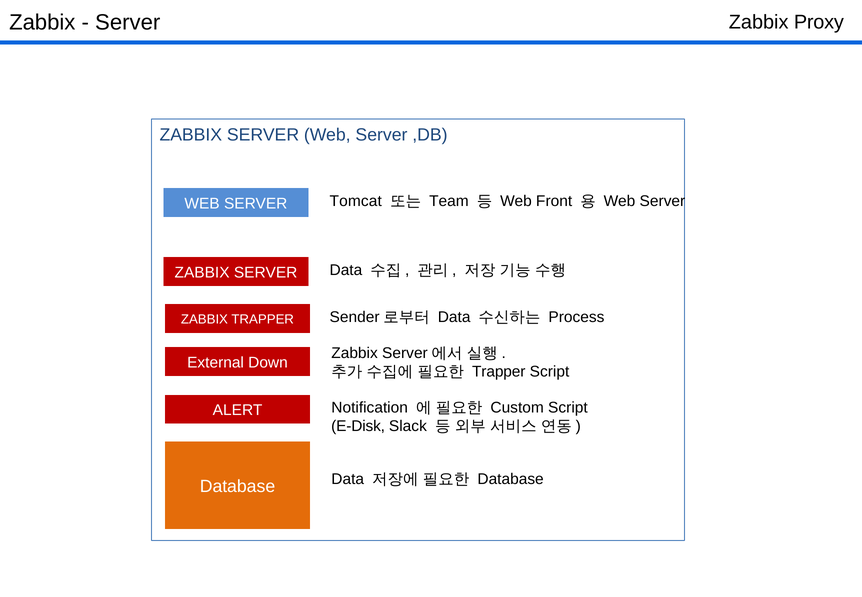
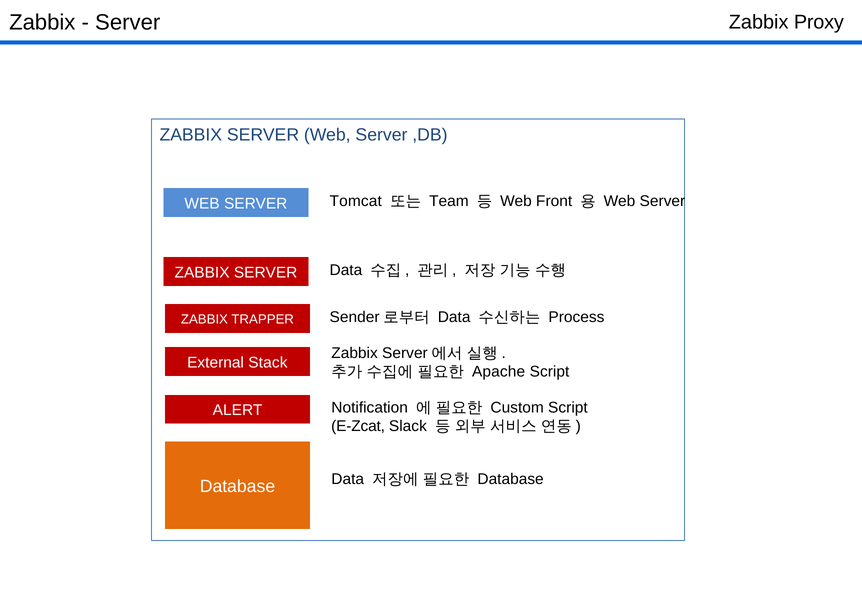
Down: Down -> Stack
Trapper at (499, 372): Trapper -> Apache
E-Disk: E-Disk -> E-Zcat
